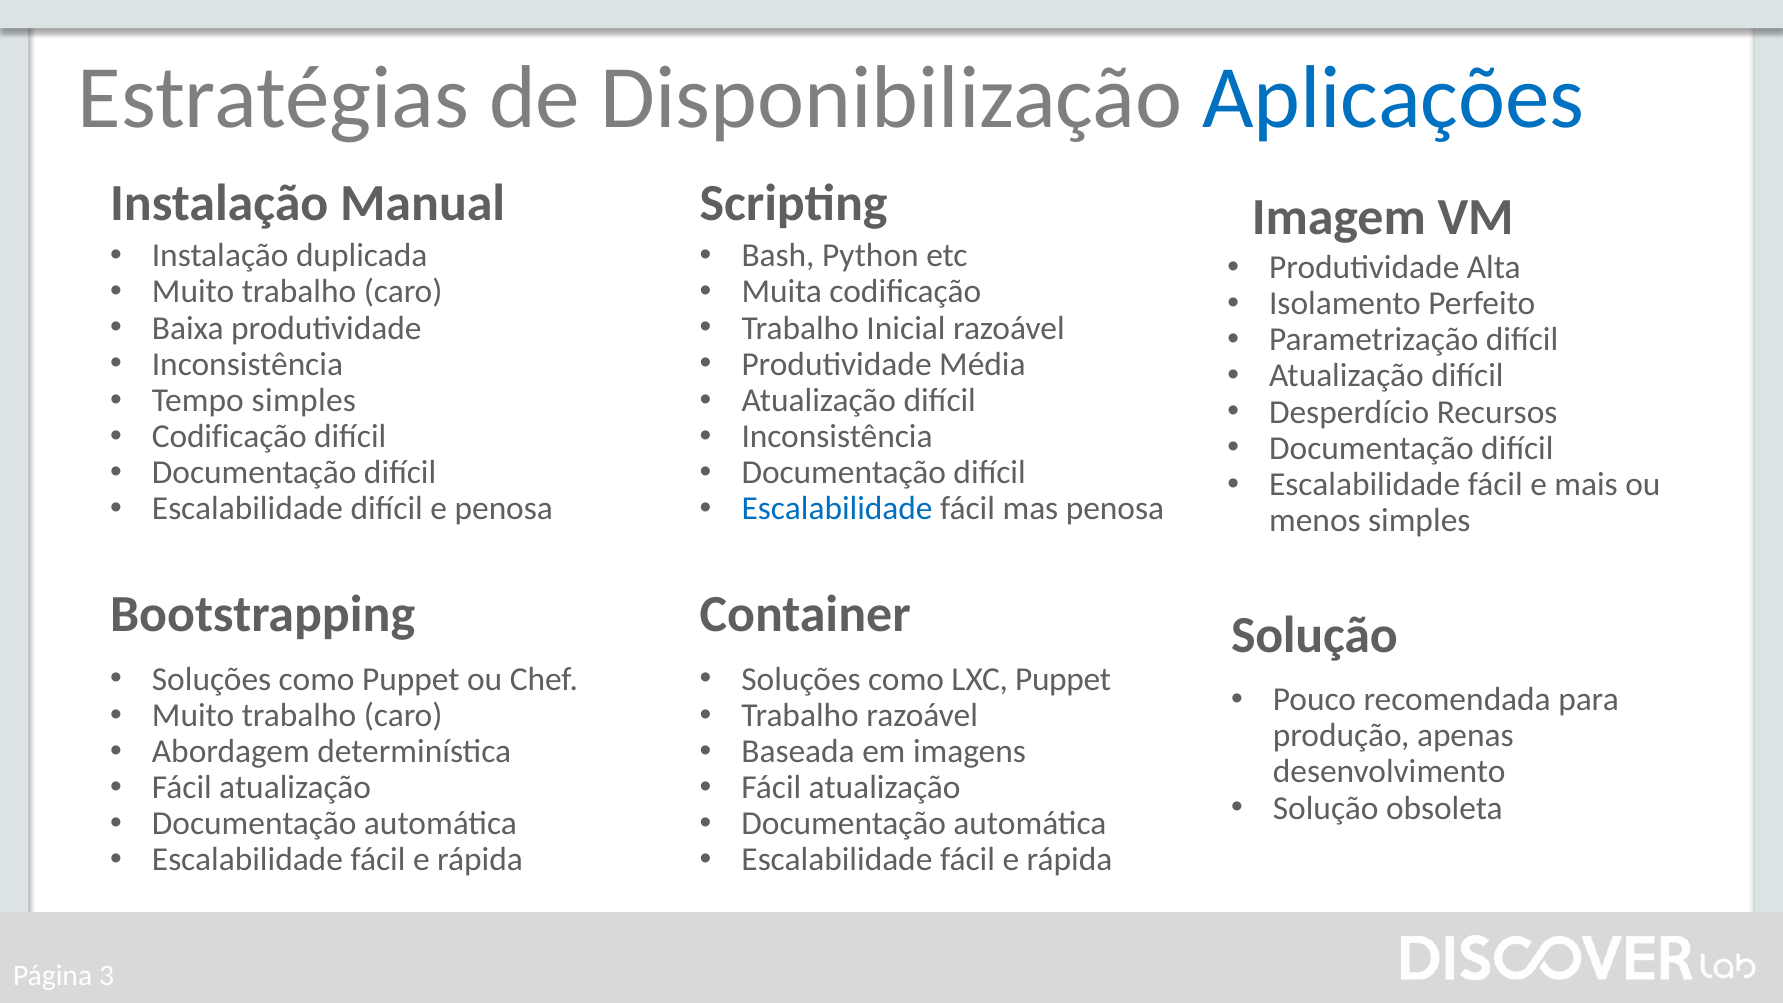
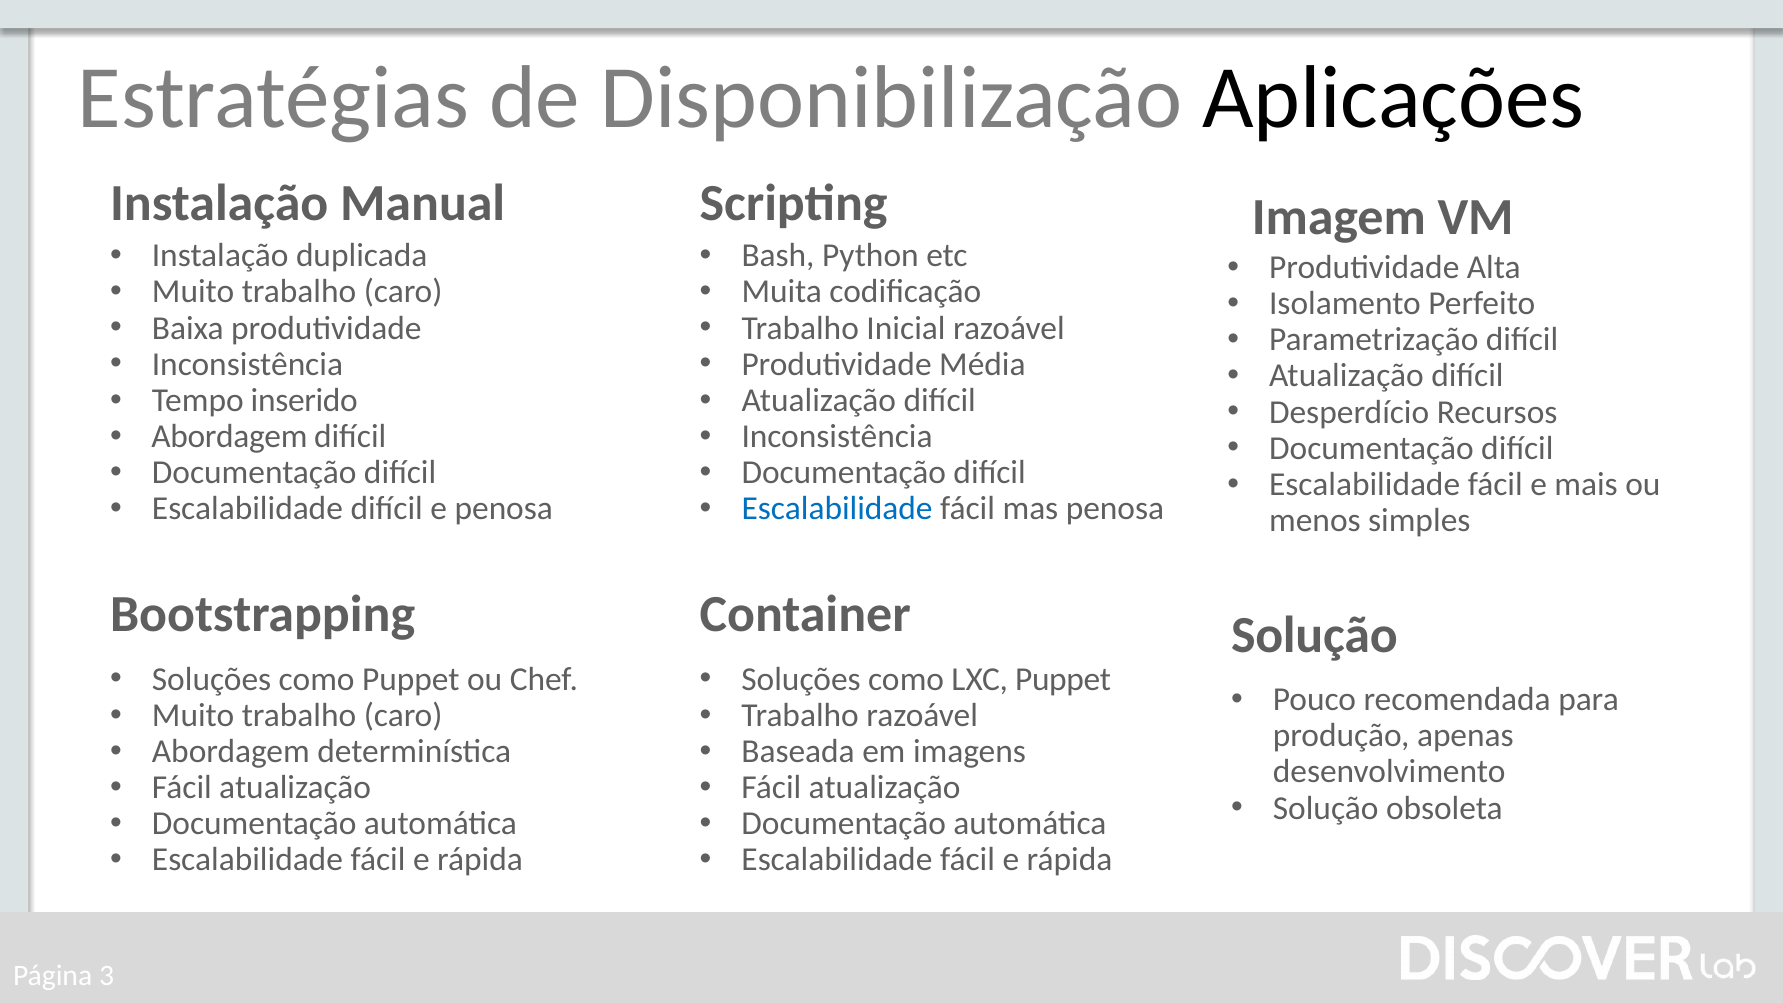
Aplicações colour: blue -> black
Tempo simples: simples -> inserido
Codificação at (229, 436): Codificação -> Abordagem
